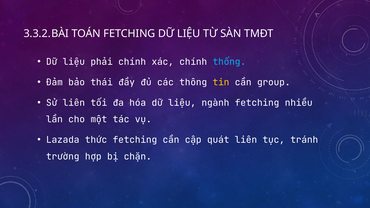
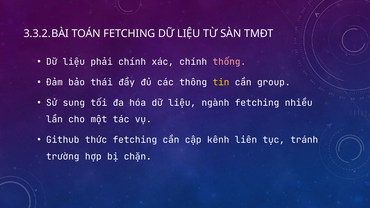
thống colour: light blue -> pink
Sử liên: liên -> sung
Lazada: Lazada -> Github
quát: quát -> kênh
